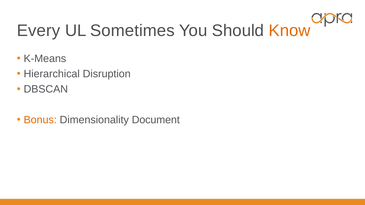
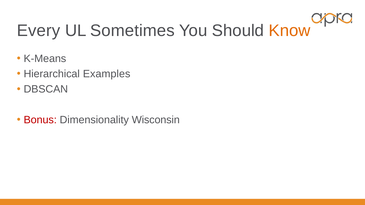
Disruption: Disruption -> Examples
Bonus colour: orange -> red
Document: Document -> Wisconsin
